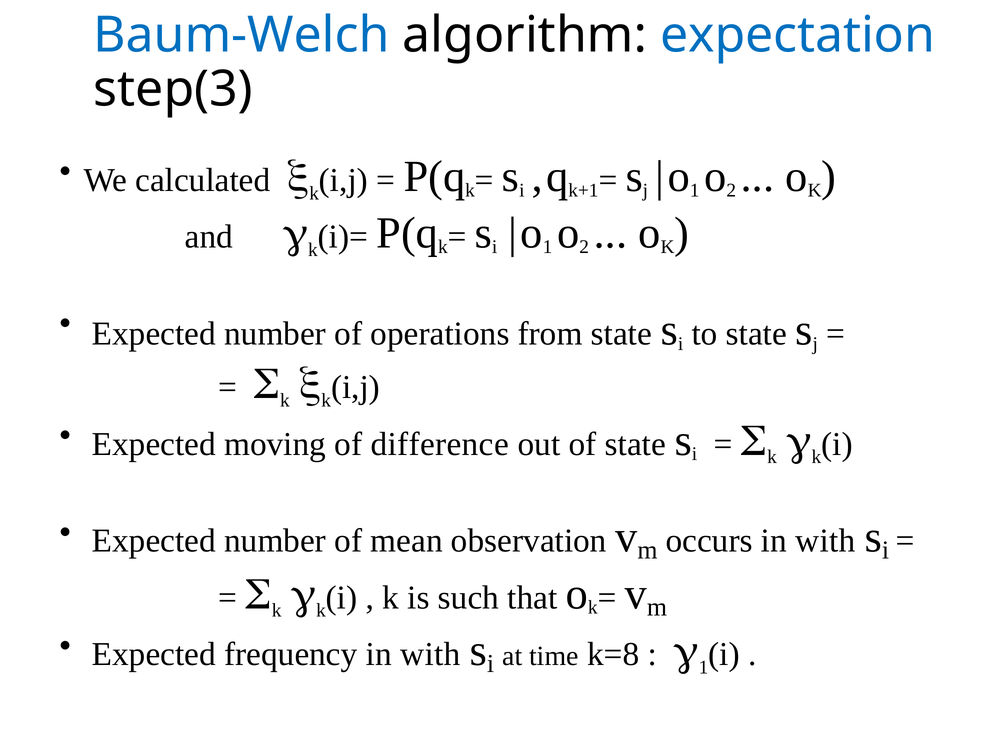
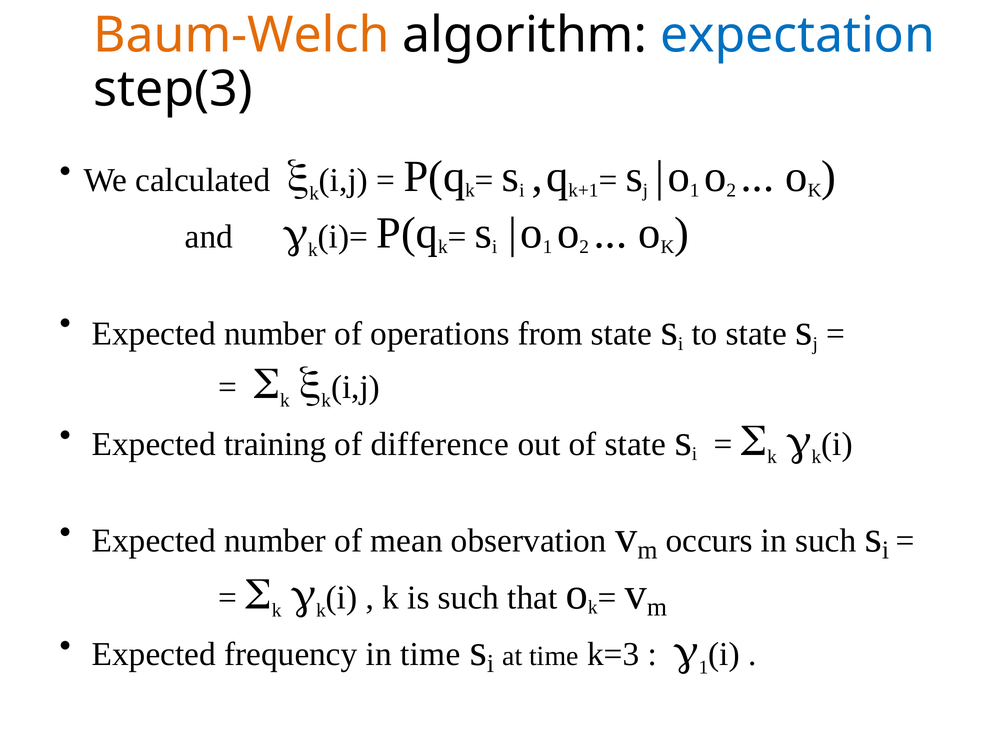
Baum-Welch colour: blue -> orange
moving: moving -> training
occurs in with: with -> such
frequency in with: with -> time
k=8: k=8 -> k=3
